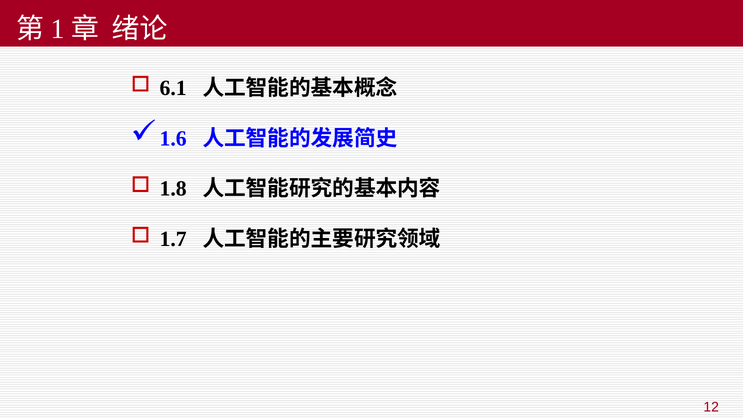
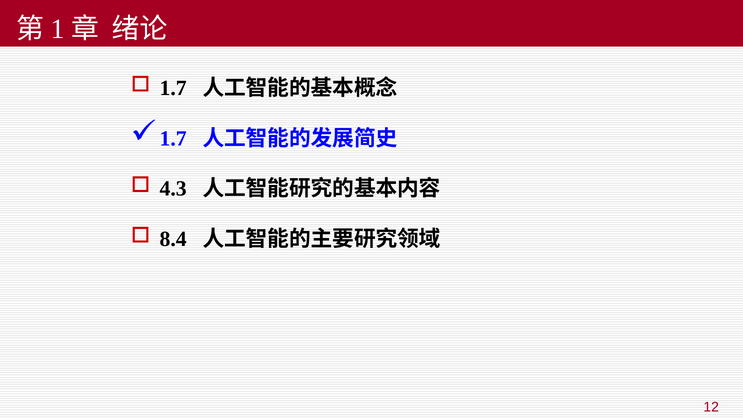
6.1 at (173, 88): 6.1 -> 1.7
1.6 at (173, 139): 1.6 -> 1.7
1.8: 1.8 -> 4.3
1.7: 1.7 -> 8.4
